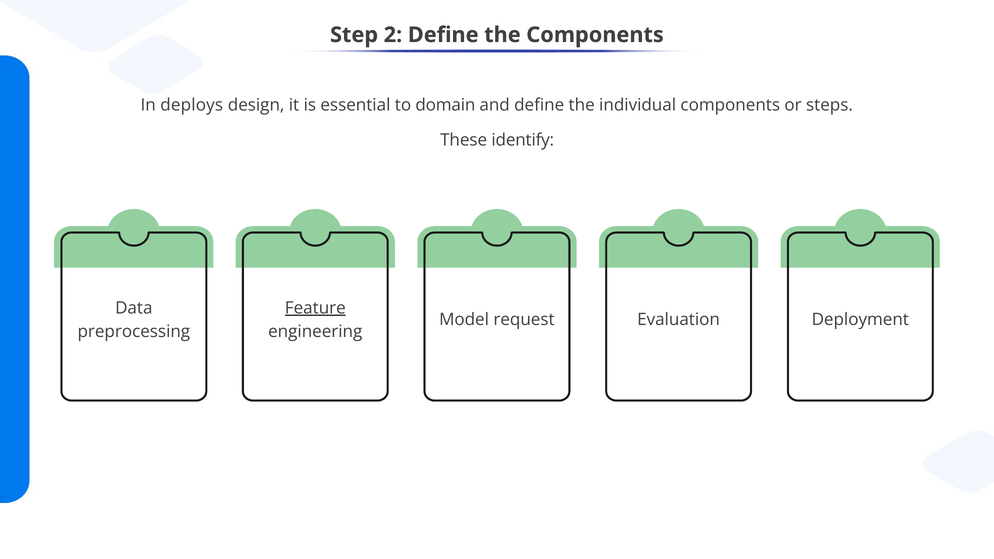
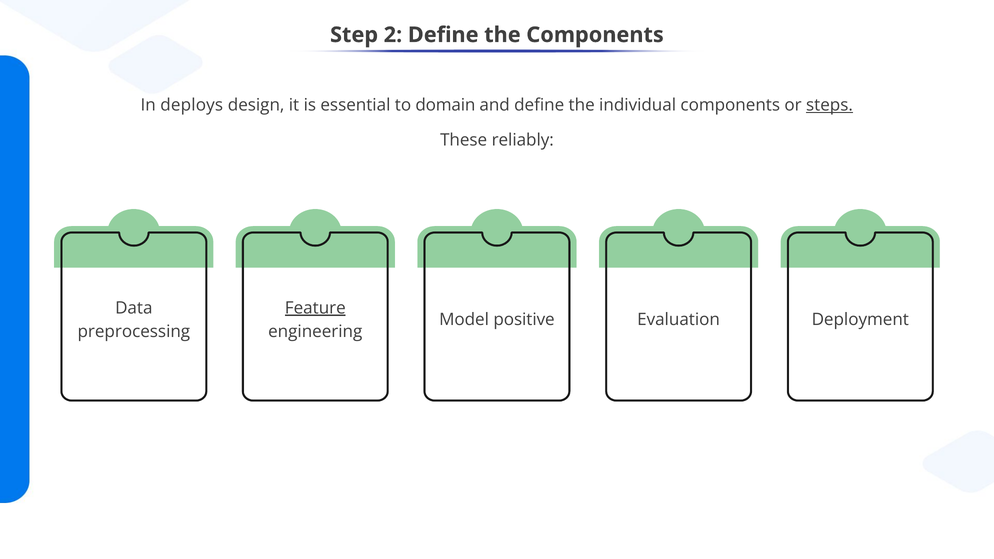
steps underline: none -> present
identify: identify -> reliably
request: request -> positive
